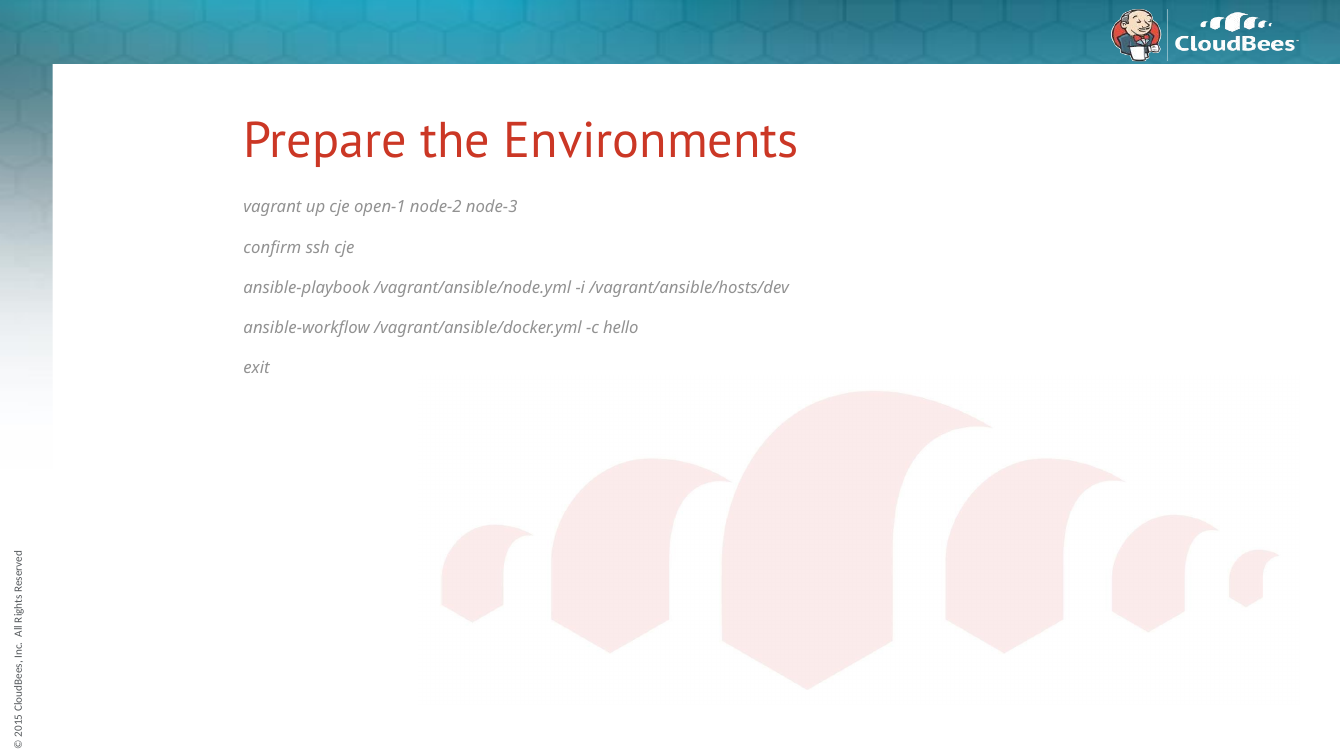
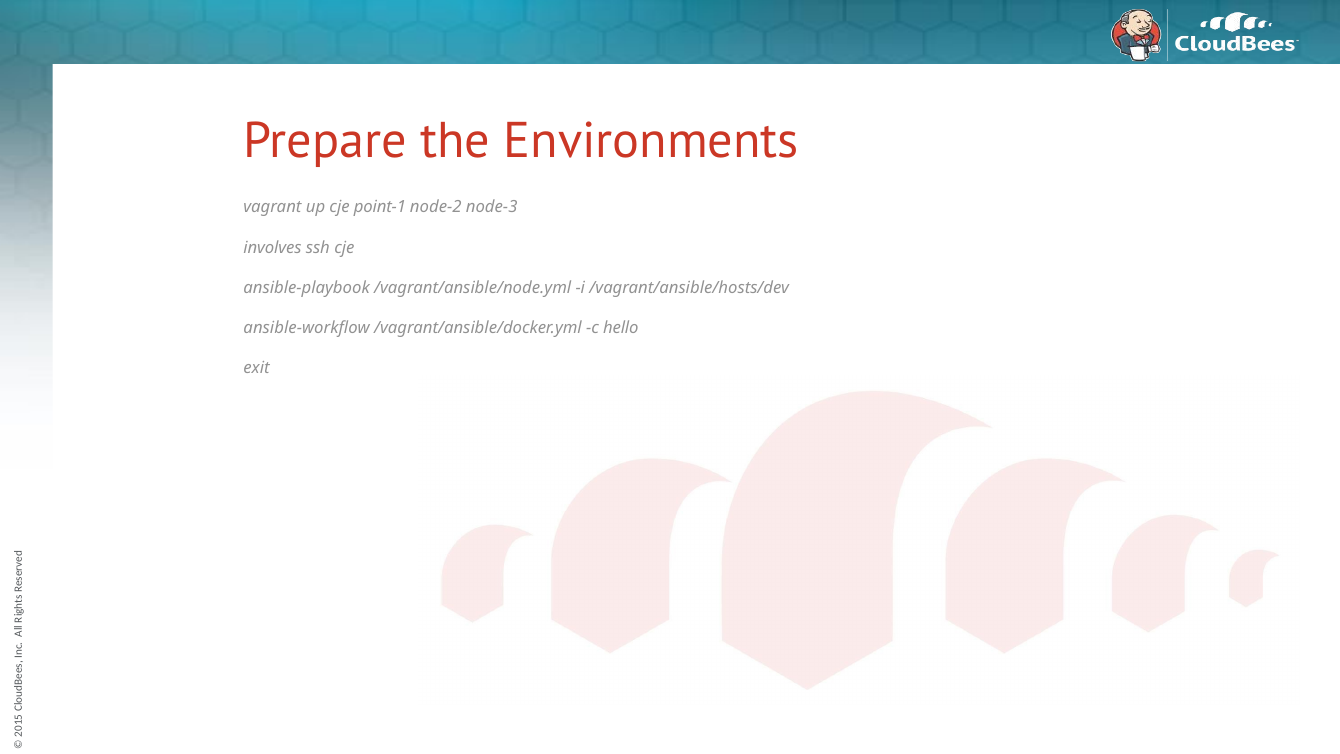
open-1: open-1 -> point-1
confirm: confirm -> involves
